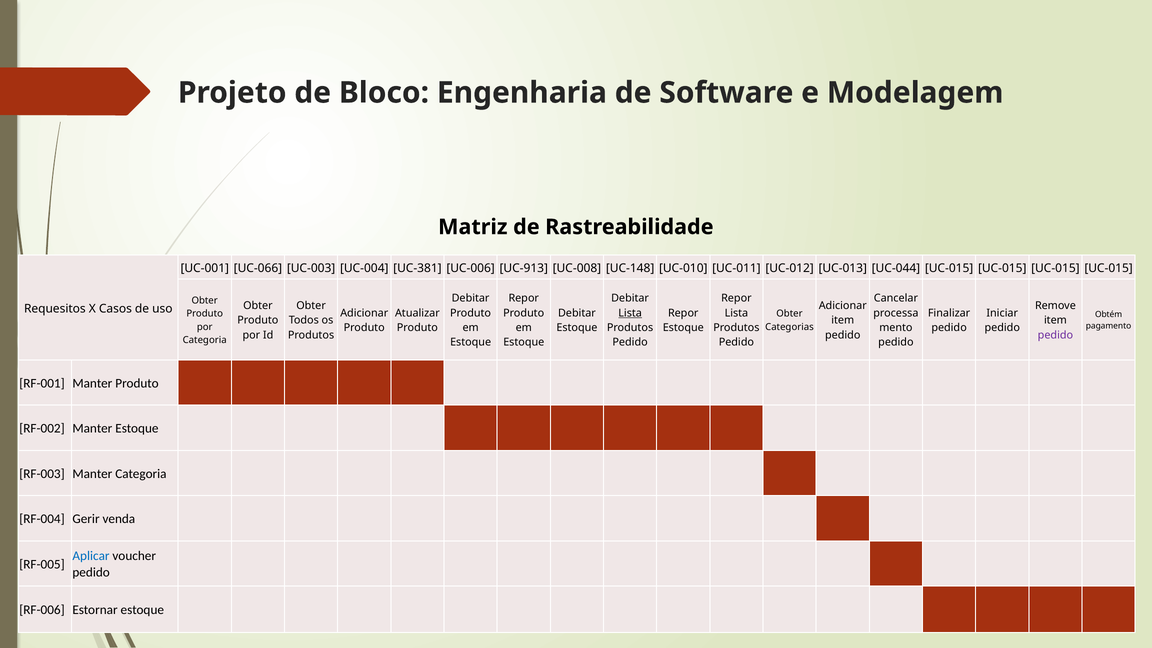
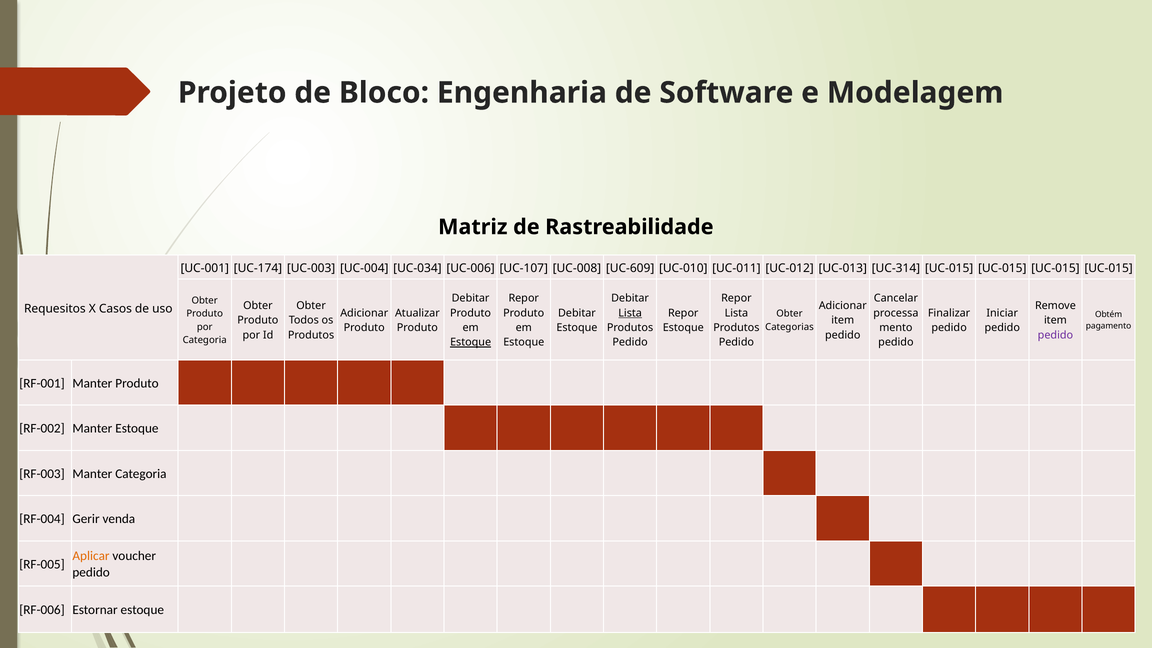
UC-066: UC-066 -> UC-174
UC-381: UC-381 -> UC-034
UC-913: UC-913 -> UC-107
UC-148: UC-148 -> UC-609
UC-044: UC-044 -> UC-314
Estoque at (471, 342) underline: none -> present
Aplicar colour: blue -> orange
